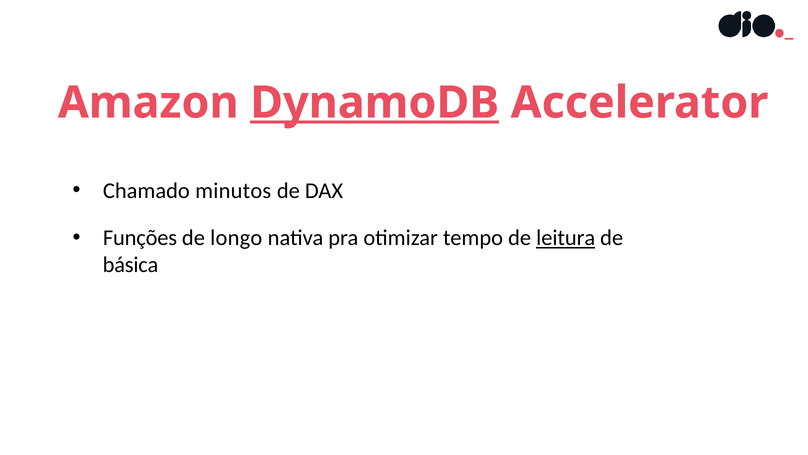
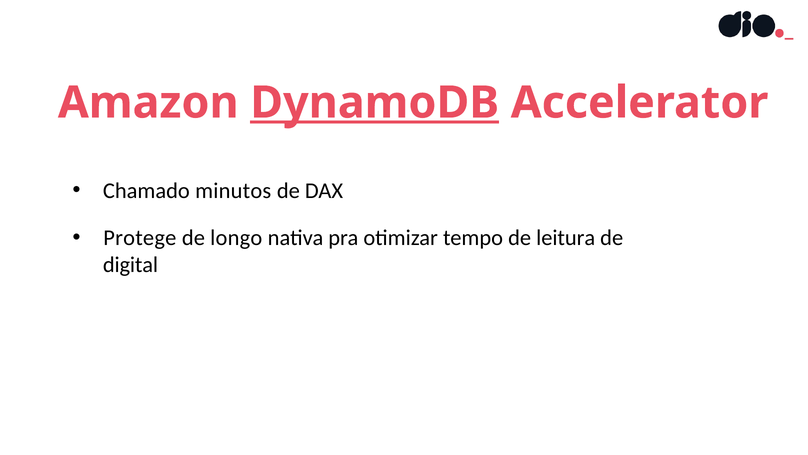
Funções: Funções -> Protege
leitura underline: present -> none
básica: básica -> digital
